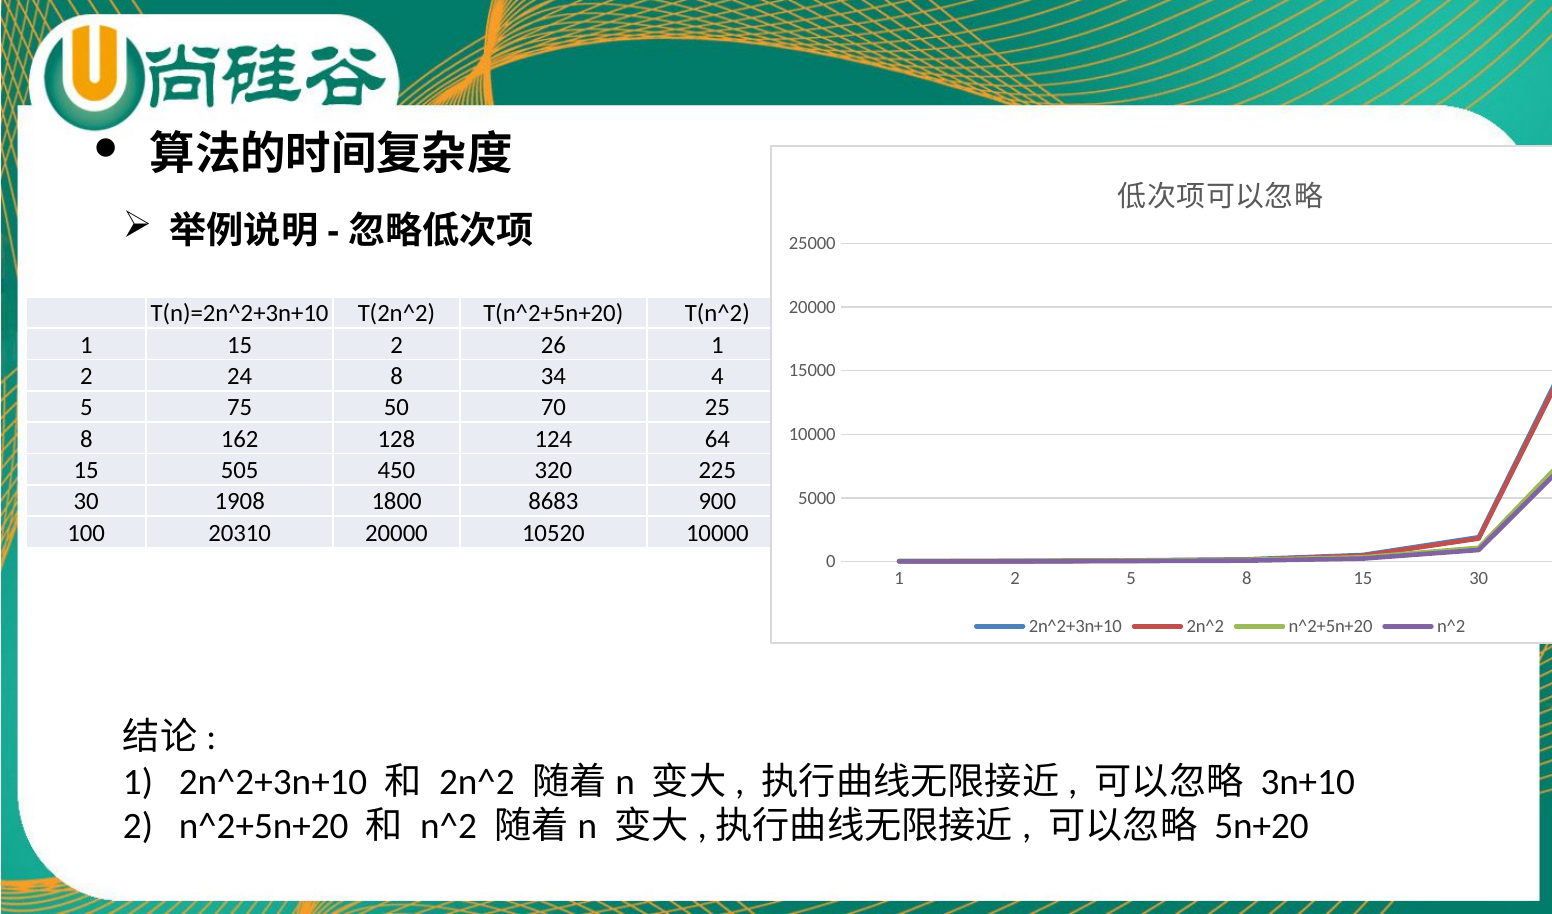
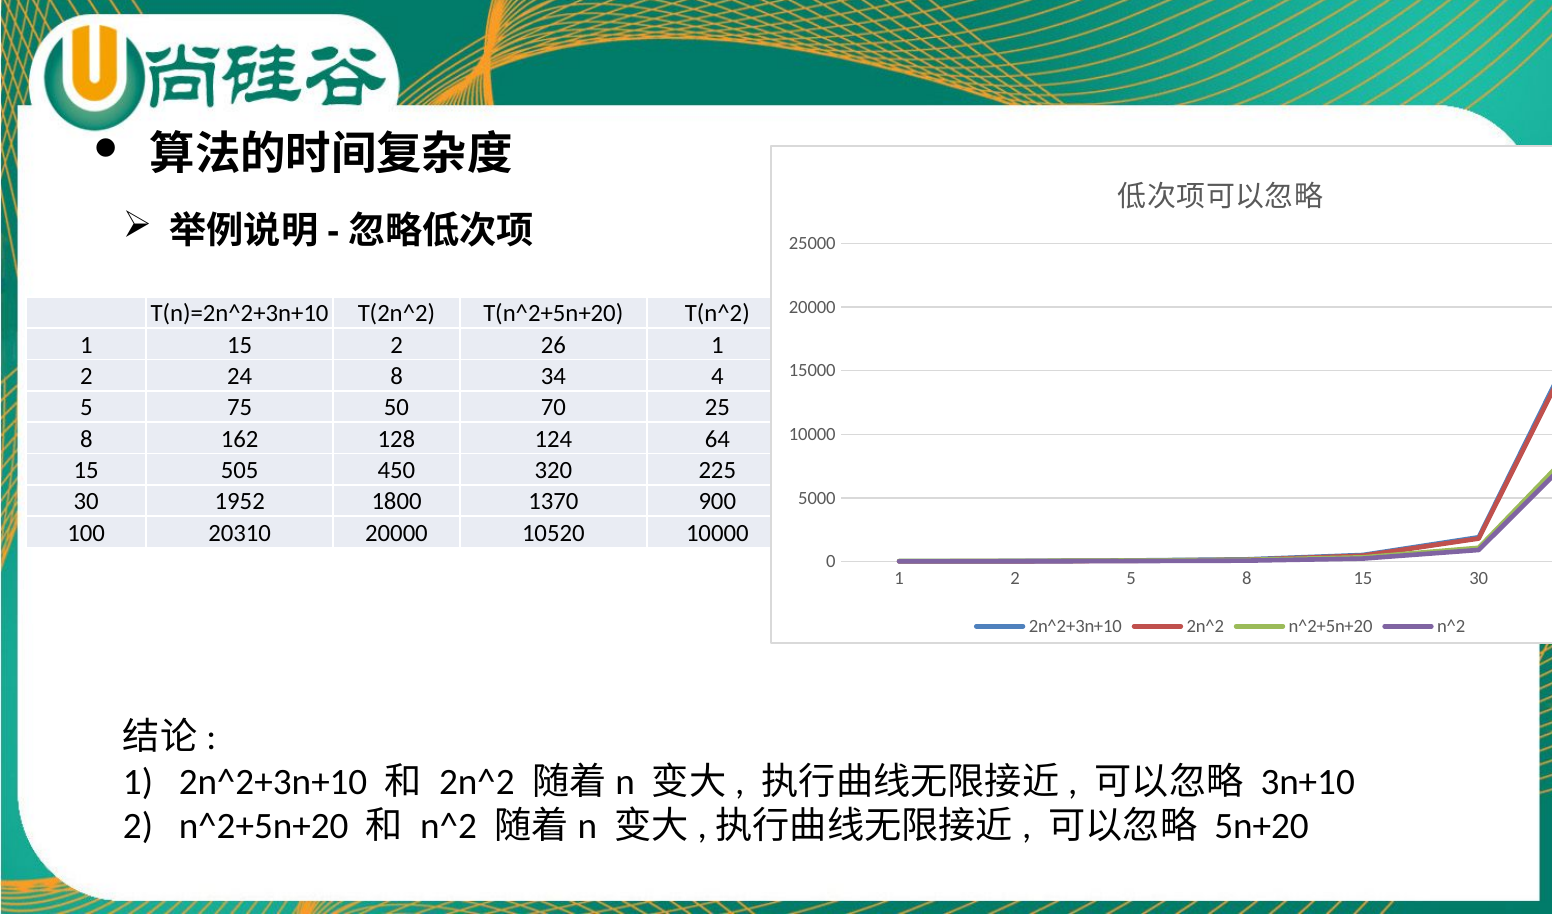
1908: 1908 -> 1952
8683: 8683 -> 1370
